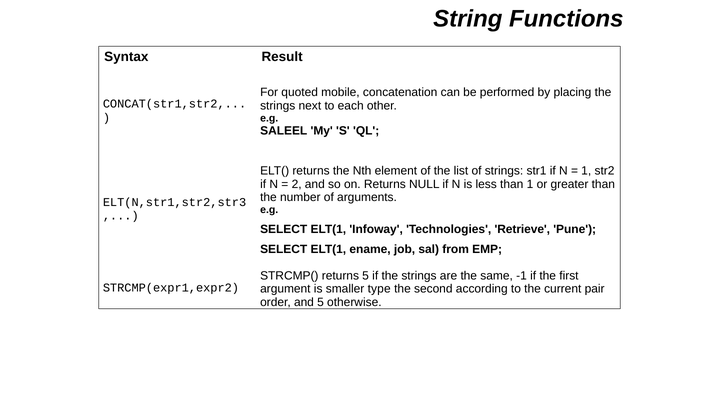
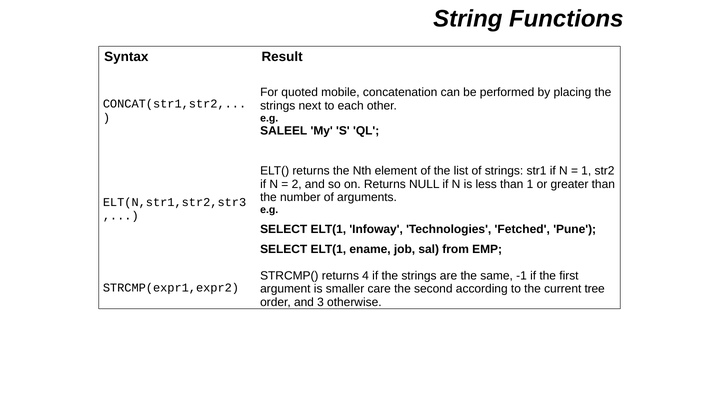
Retrieve: Retrieve -> Fetched
returns 5: 5 -> 4
type: type -> care
pair: pair -> tree
and 5: 5 -> 3
